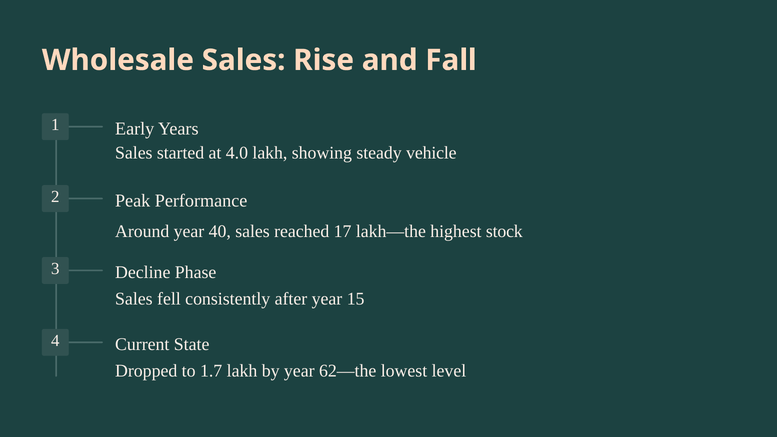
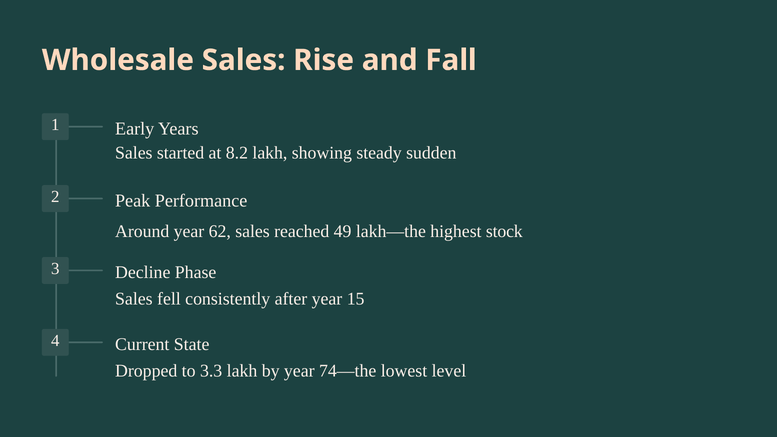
4.0: 4.0 -> 8.2
vehicle: vehicle -> sudden
40: 40 -> 62
17: 17 -> 49
1.7: 1.7 -> 3.3
62—the: 62—the -> 74—the
